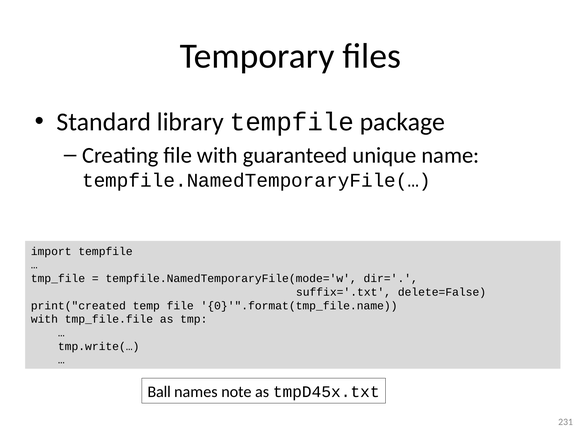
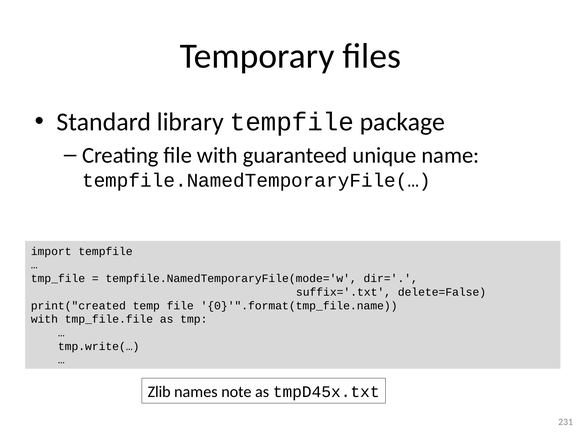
Ball: Ball -> Zlib
